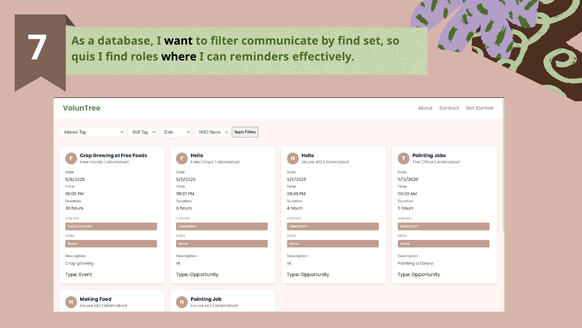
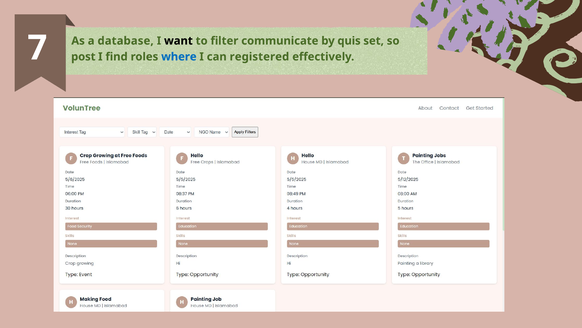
by find: find -> quis
quis: quis -> post
where colour: black -> blue
reminders: reminders -> registered
